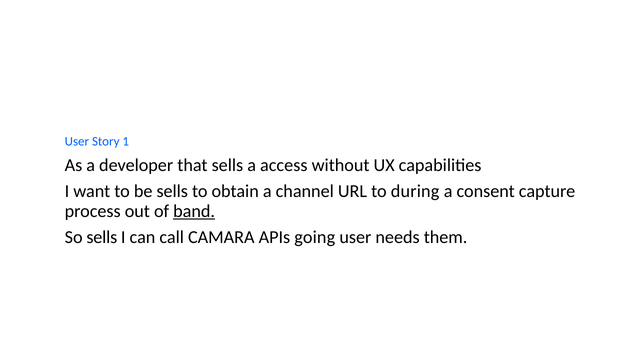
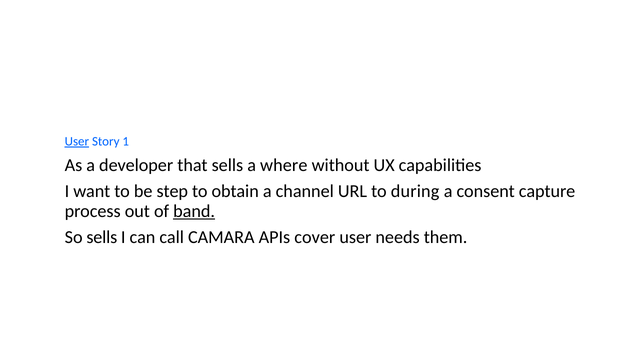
User at (77, 141) underline: none -> present
access: access -> where
be sells: sells -> step
going: going -> cover
